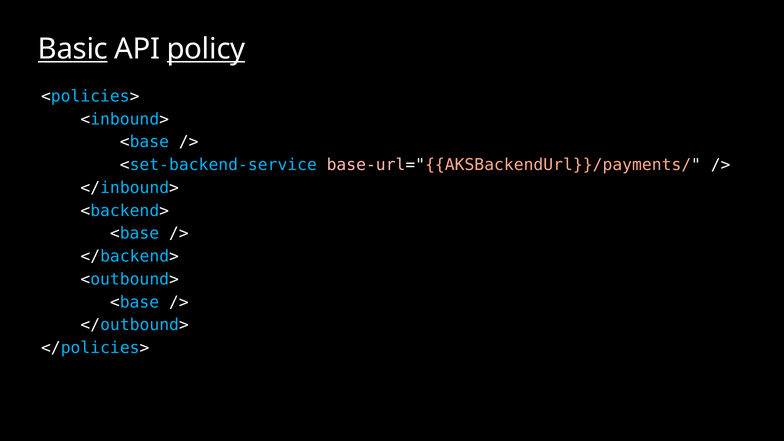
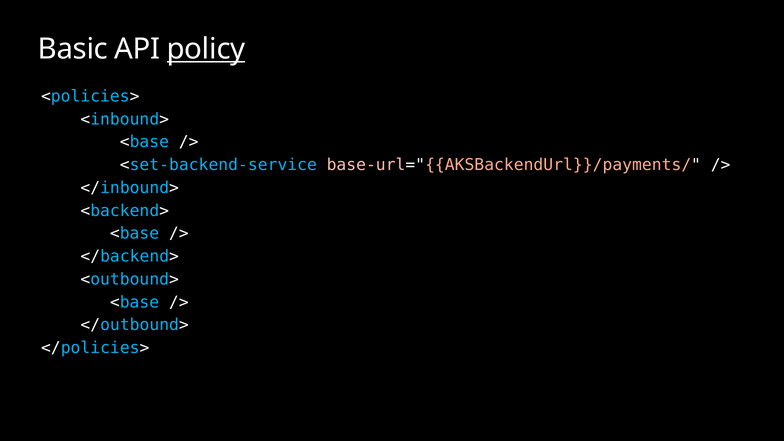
Basic underline: present -> none
